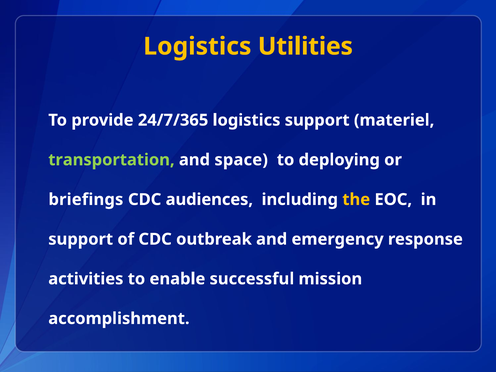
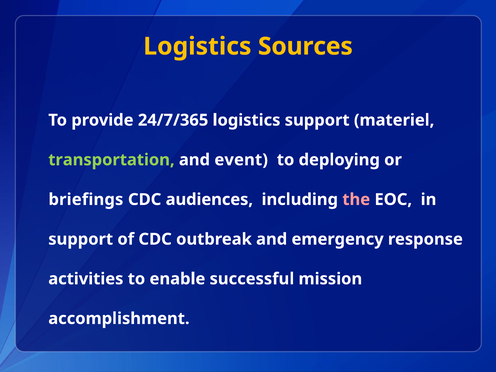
Utilities: Utilities -> Sources
space: space -> event
the colour: yellow -> pink
